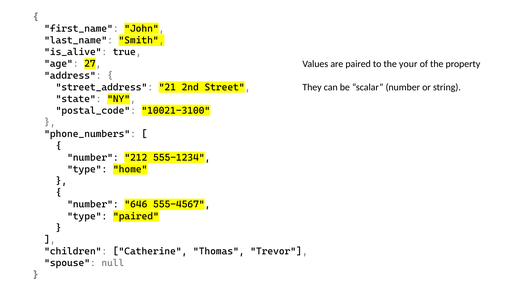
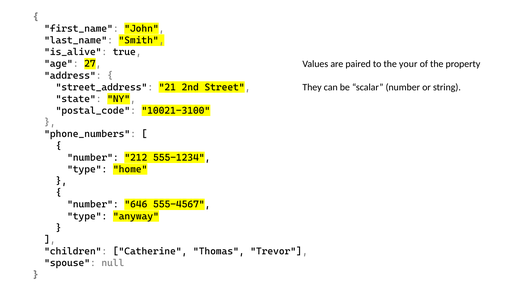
type paired: paired -> anyway
